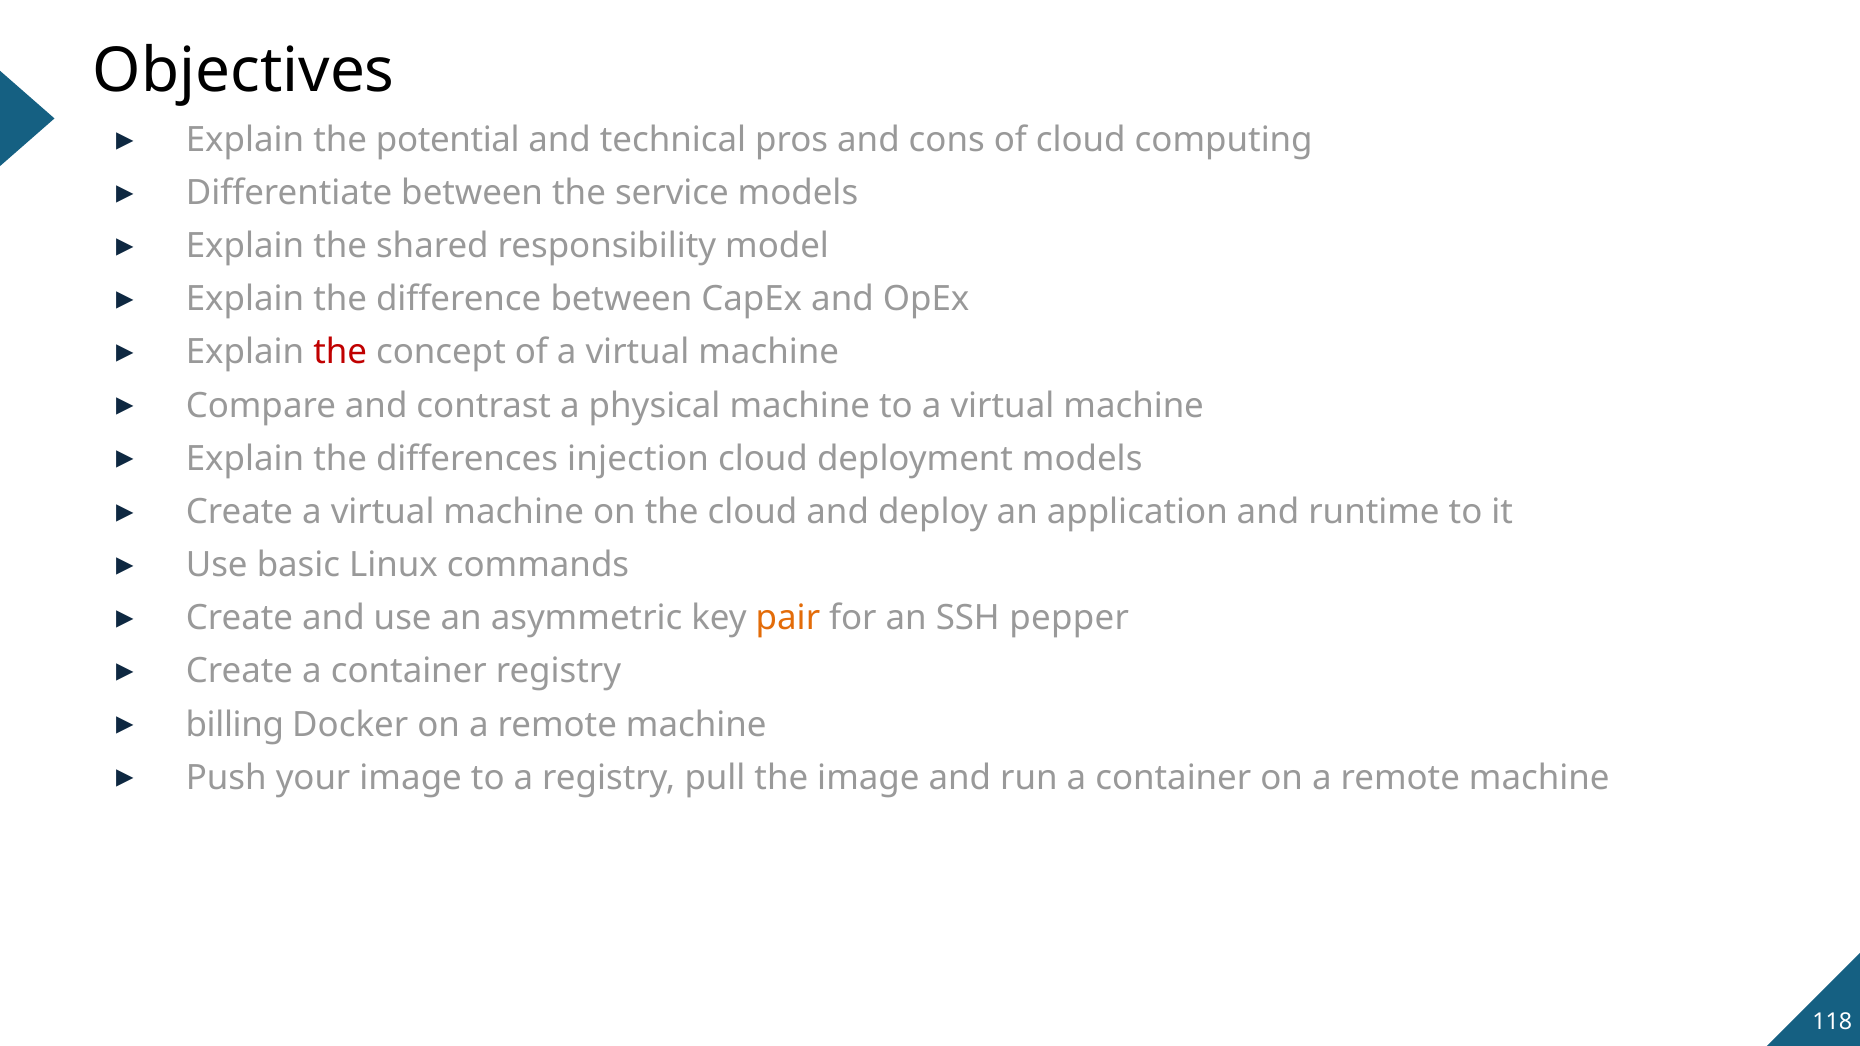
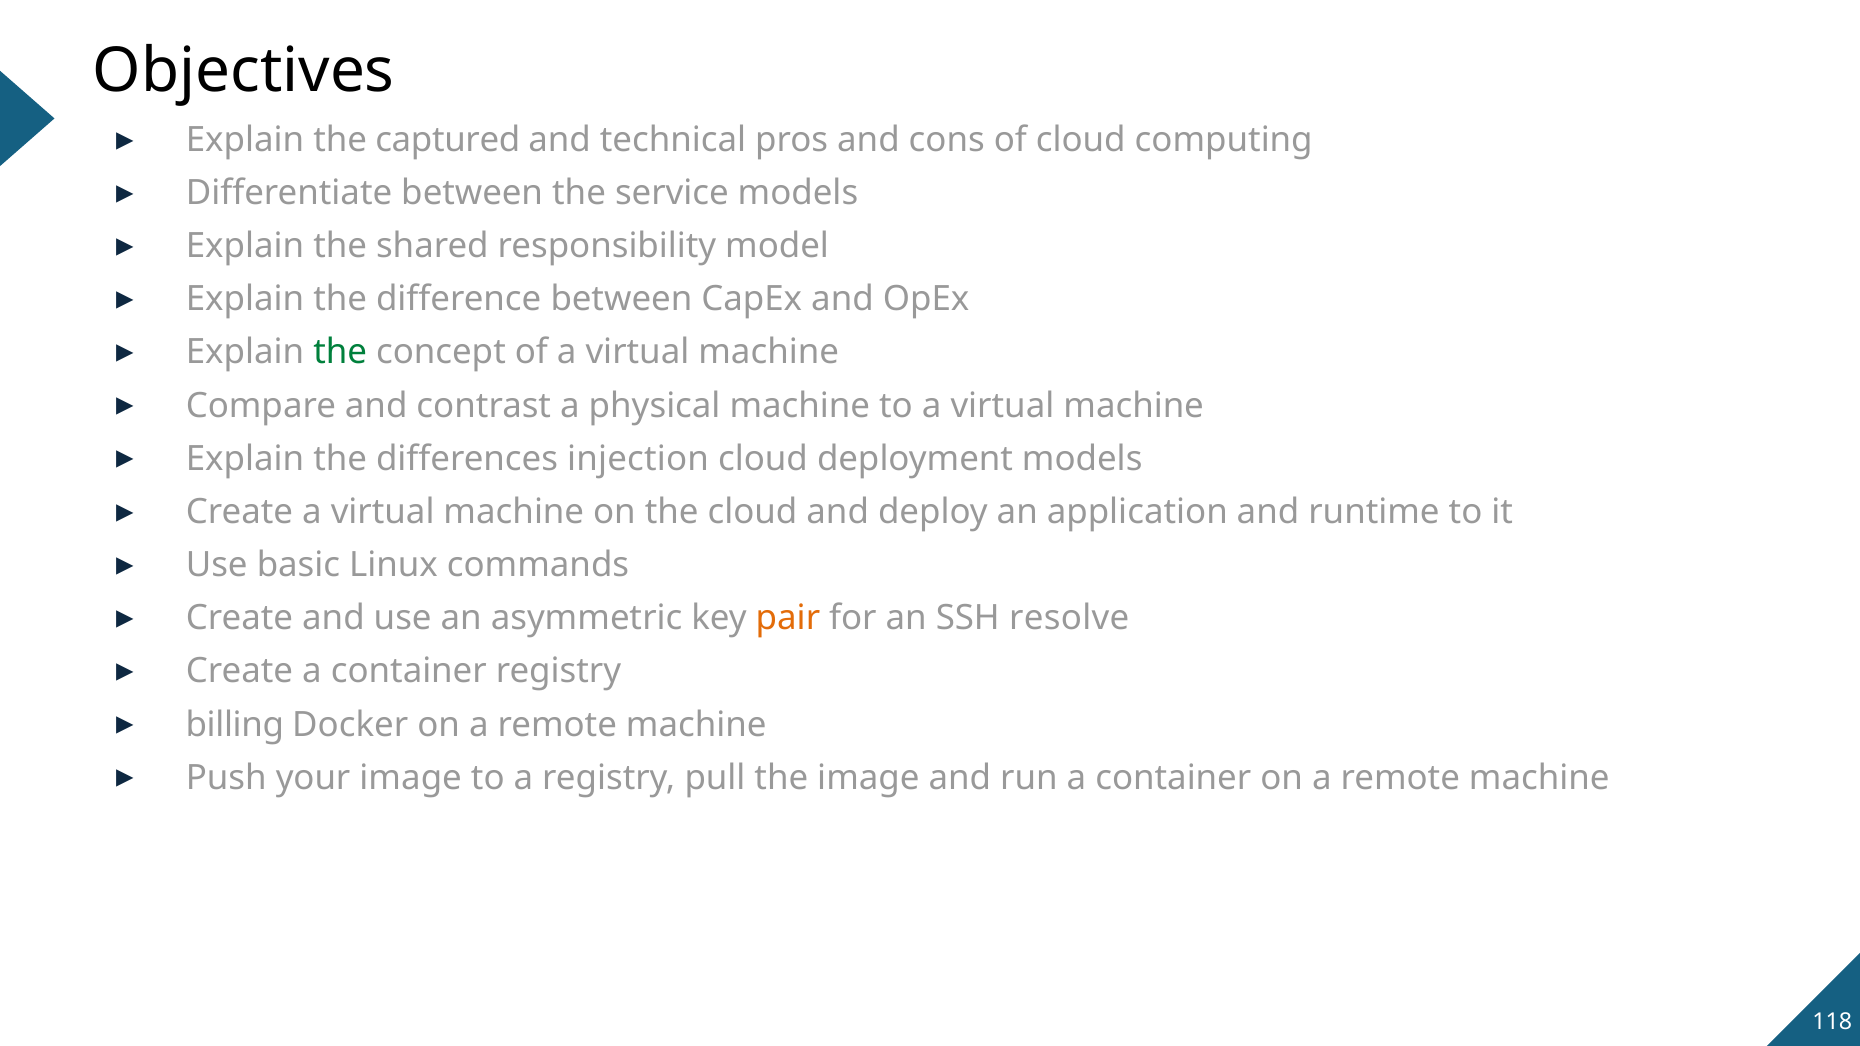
potential: potential -> captured
the at (340, 353) colour: red -> green
pepper: pepper -> resolve
